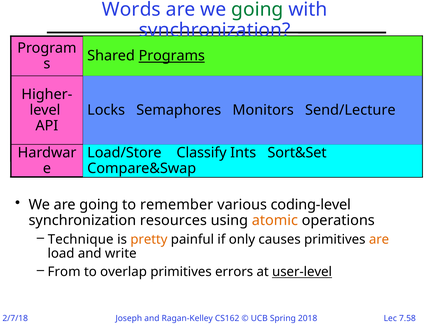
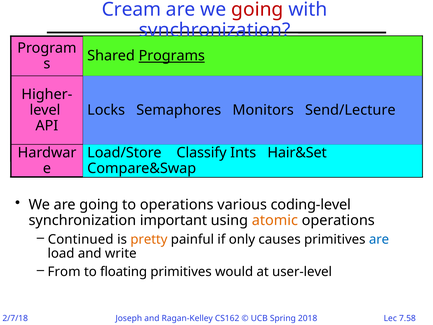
Words: Words -> Cream
going at (257, 9) colour: green -> red
Sort&Set: Sort&Set -> Hair&Set
to remember: remember -> operations
resources: resources -> important
Technique: Technique -> Continued
are at (379, 239) colour: orange -> blue
overlap: overlap -> floating
errors: errors -> would
user-level underline: present -> none
